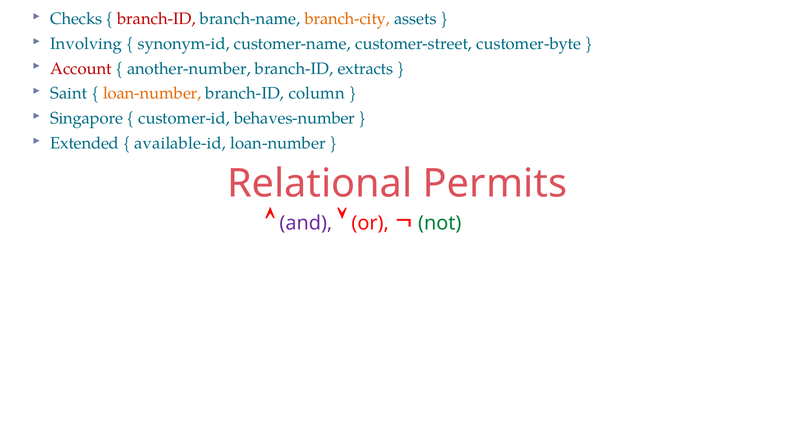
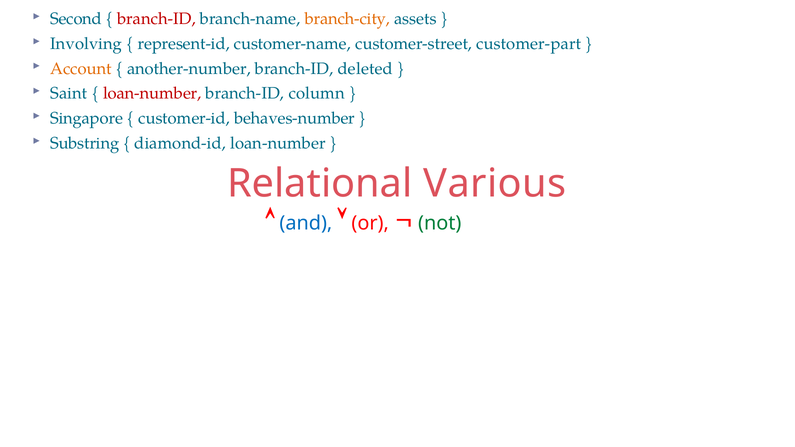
Checks: Checks -> Second
synonym-id: synonym-id -> represent-id
customer-byte: customer-byte -> customer-part
Account colour: red -> orange
extracts: extracts -> deleted
loan-number at (152, 94) colour: orange -> red
Extended: Extended -> Substring
available-id: available-id -> diamond-id
Permits: Permits -> Various
and colour: purple -> blue
